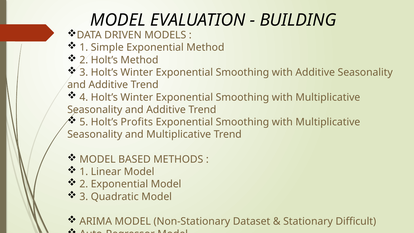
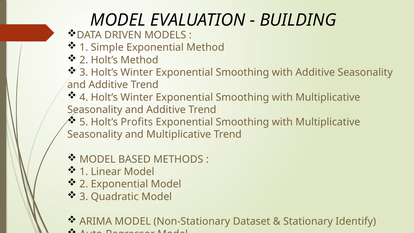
Difficult: Difficult -> Identify
